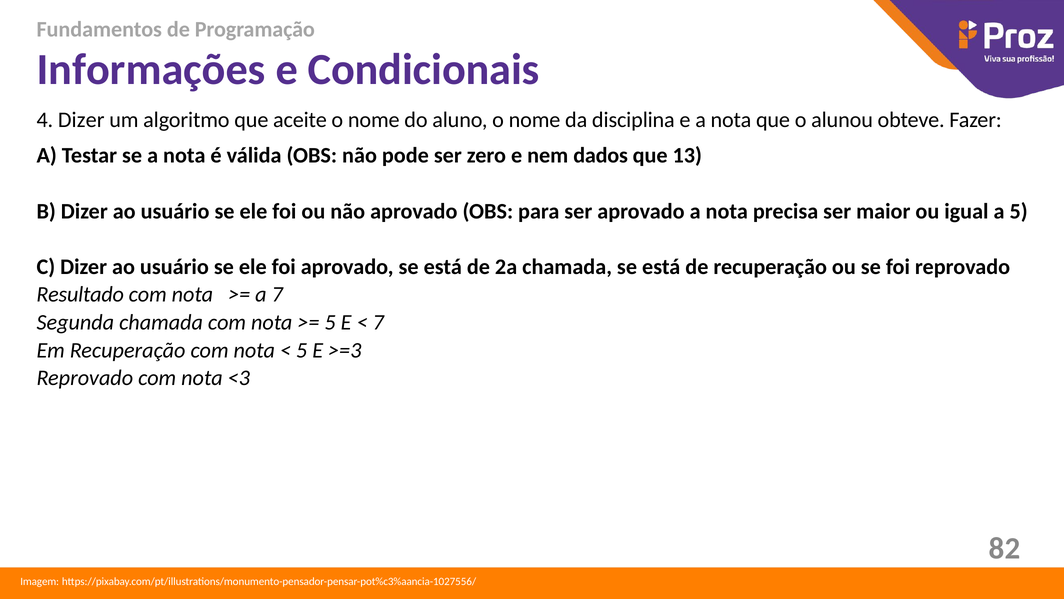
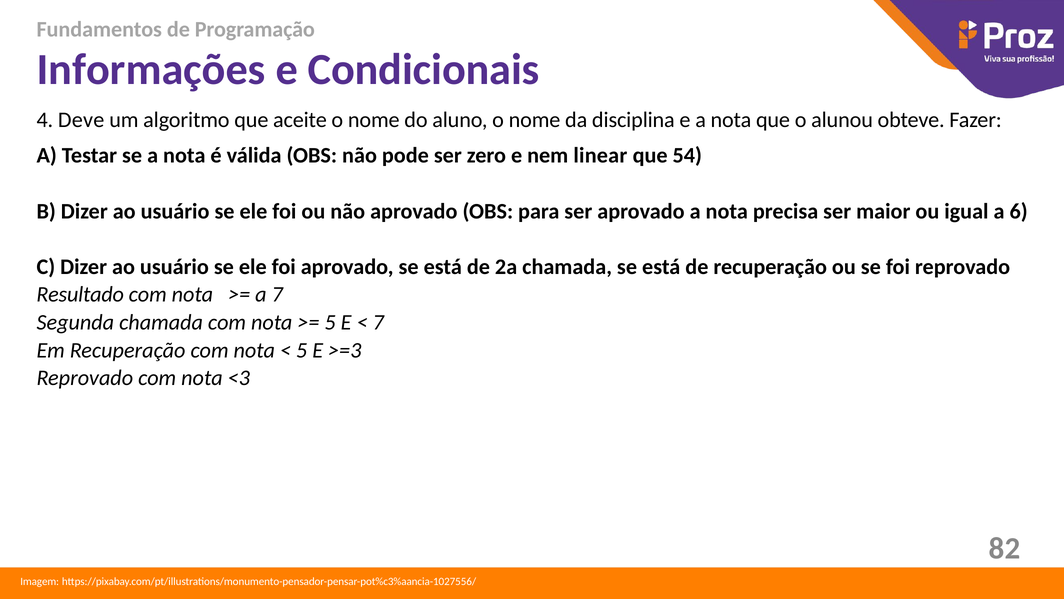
4 Dizer: Dizer -> Deve
dados: dados -> linear
13: 13 -> 54
a 5: 5 -> 6
